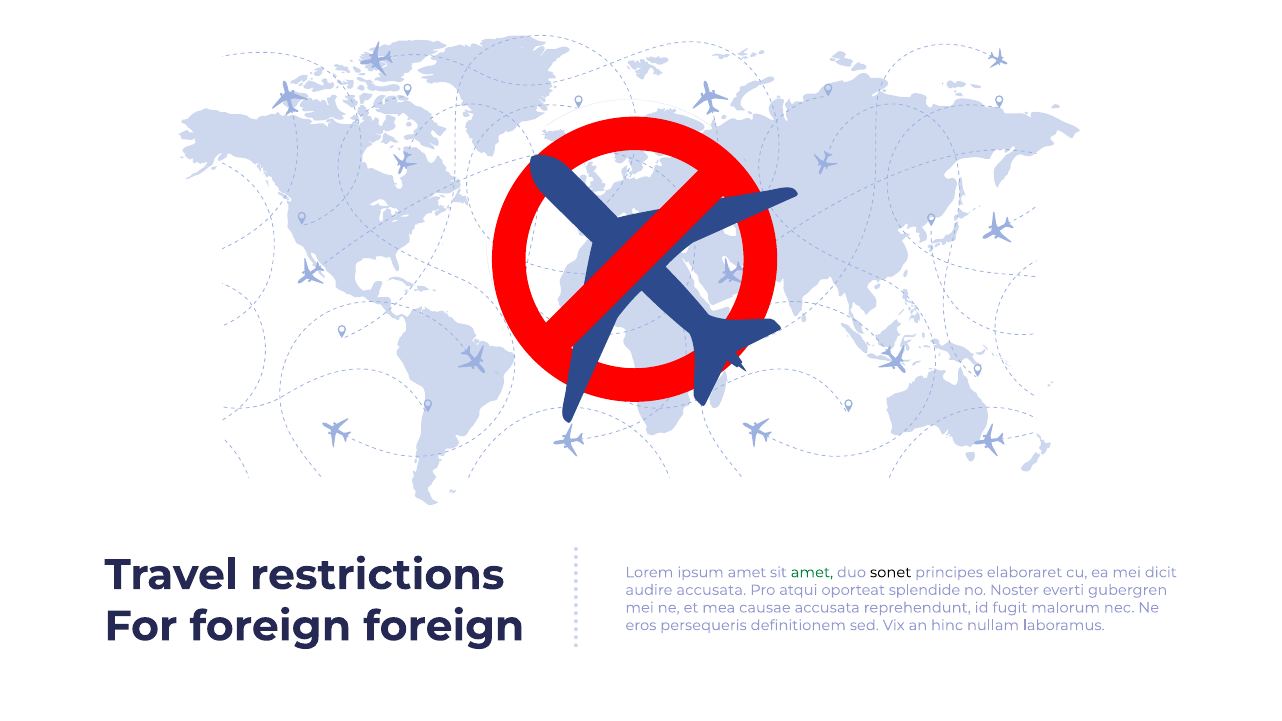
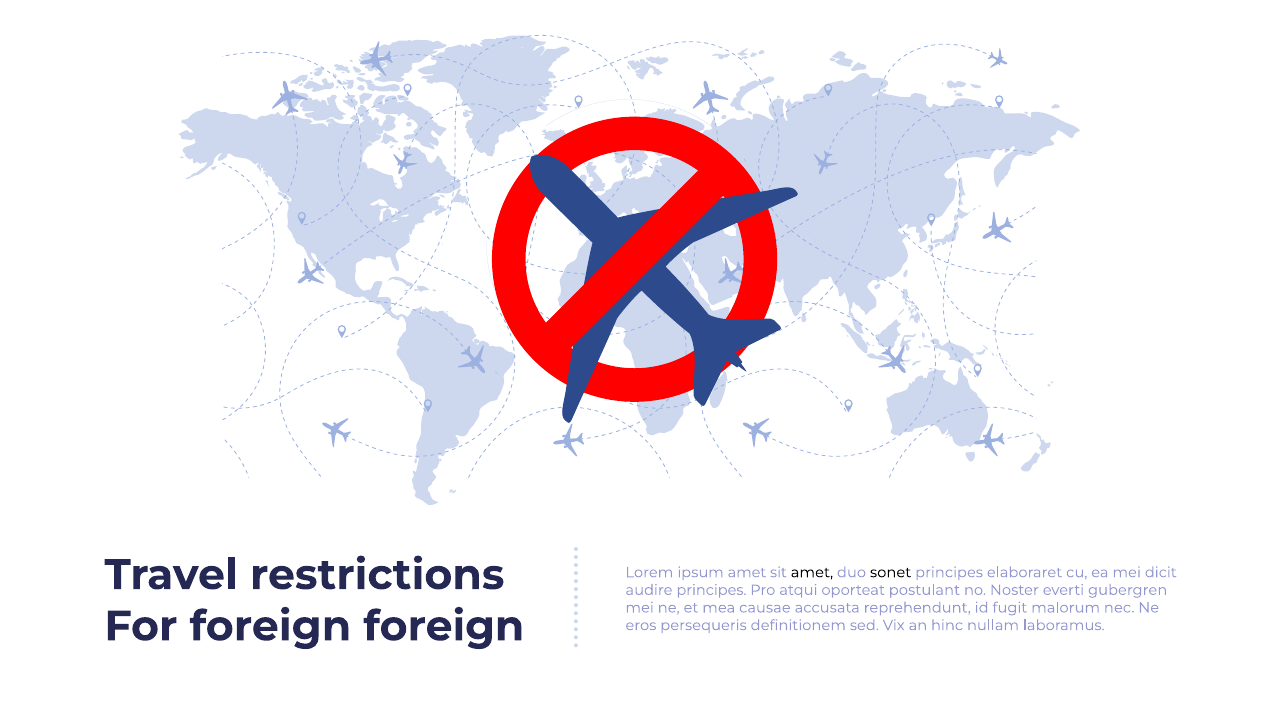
amet at (812, 573) colour: green -> black
audire accusata: accusata -> principes
splendide: splendide -> postulant
